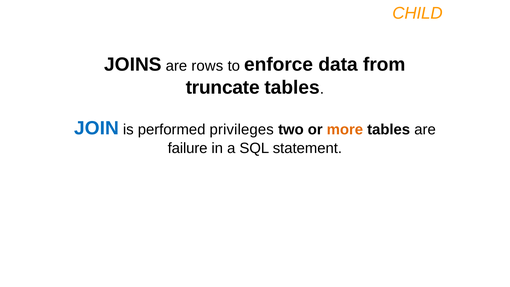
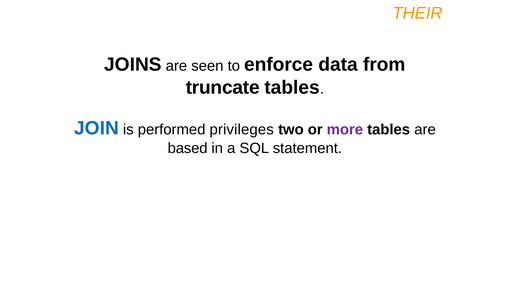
CHILD: CHILD -> THEIR
rows: rows -> seen
more colour: orange -> purple
failure: failure -> based
